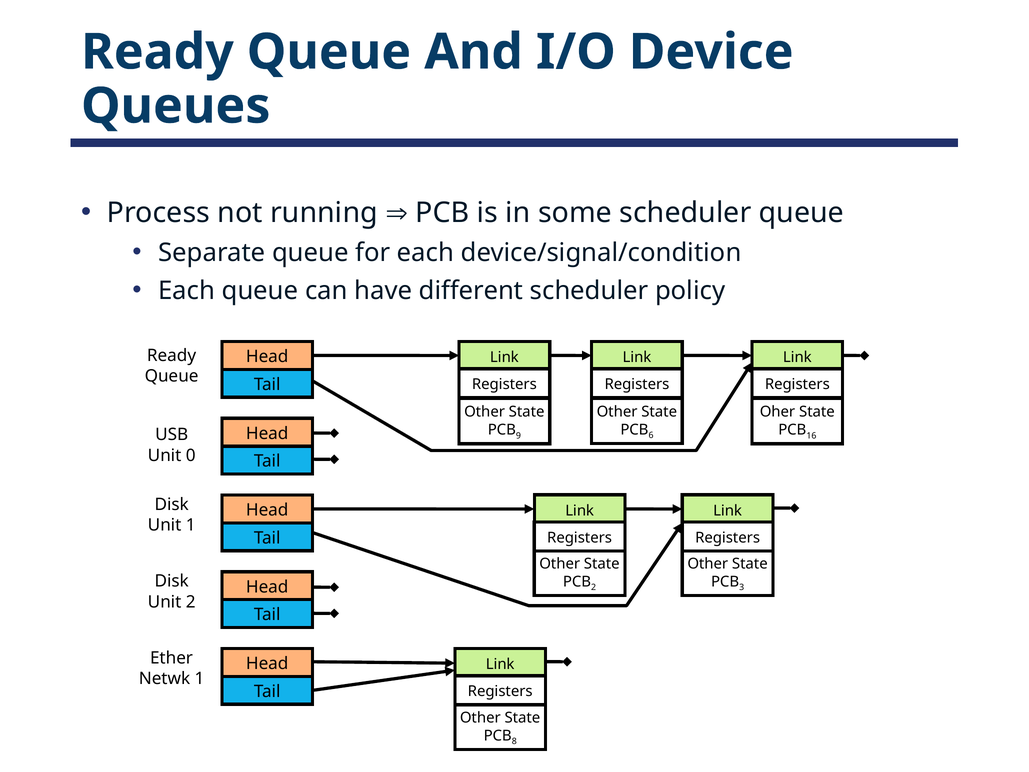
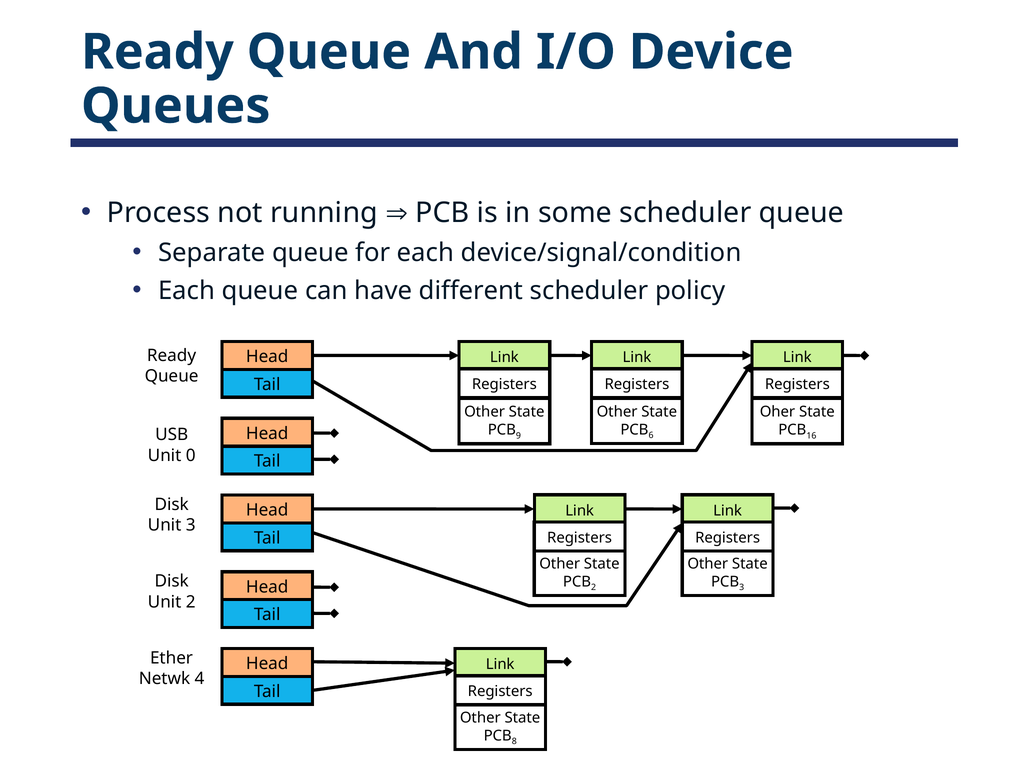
Unit 1: 1 -> 3
Netwk 1: 1 -> 4
